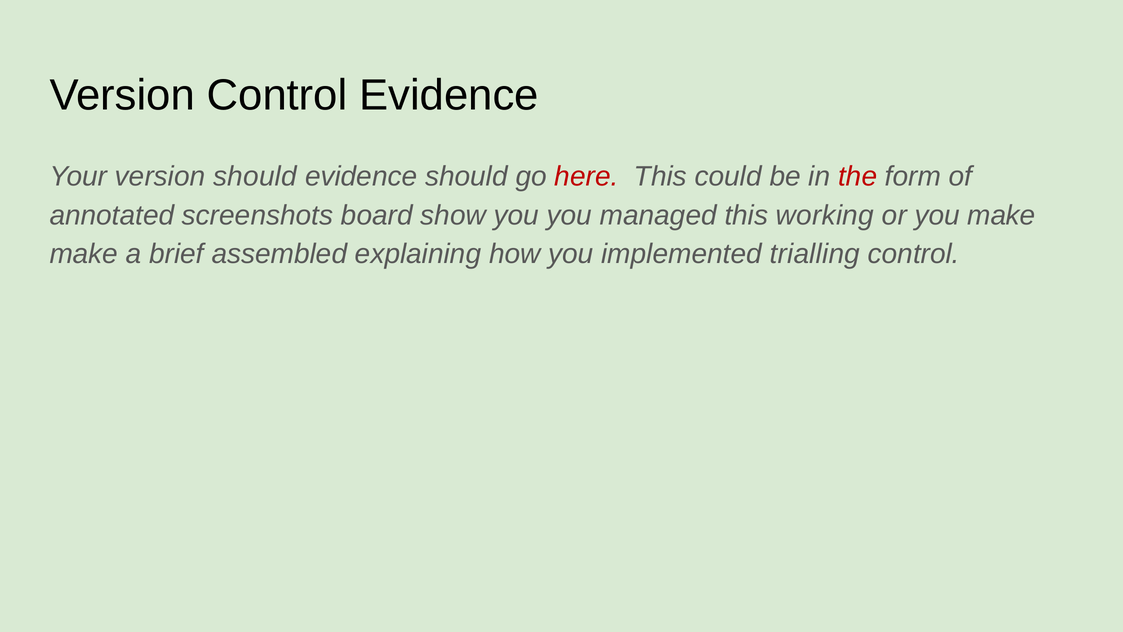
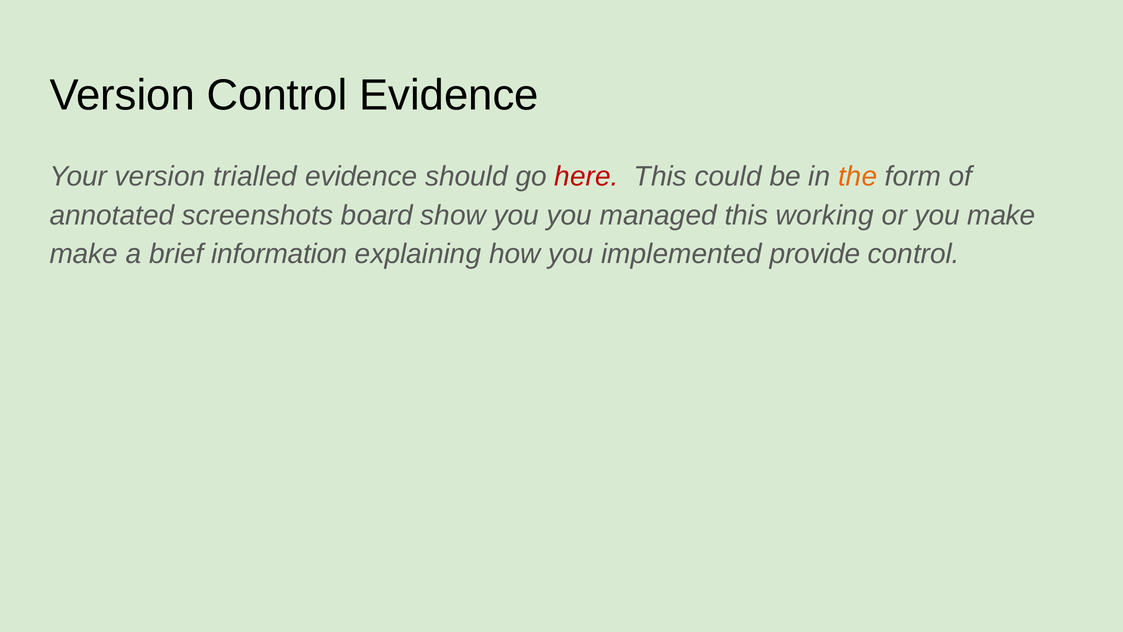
version should: should -> trialled
the colour: red -> orange
assembled: assembled -> information
trialling: trialling -> provide
